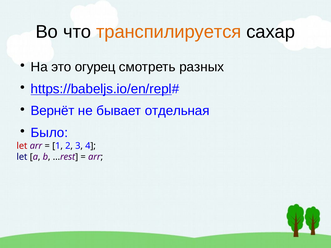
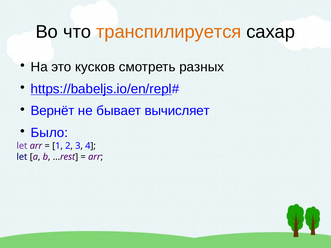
огурец: огурец -> кусков
отдельная: отдельная -> вычисляет
let at (22, 146) colour: red -> purple
